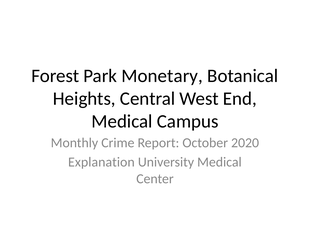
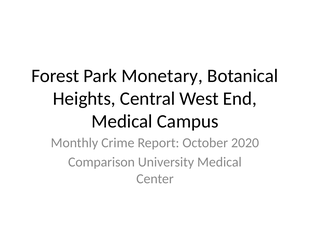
Explanation: Explanation -> Comparison
